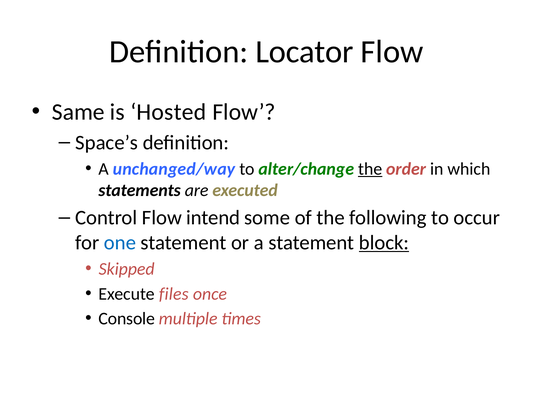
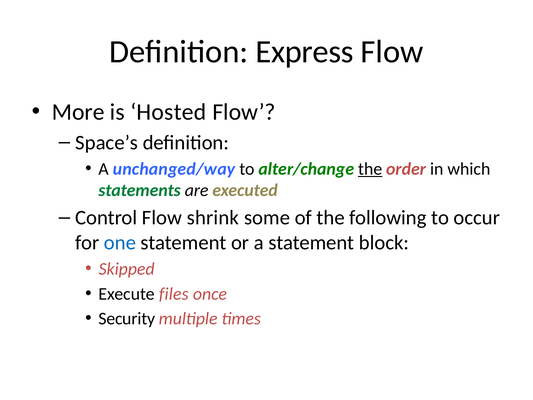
Locator: Locator -> Express
Same: Same -> More
statements colour: black -> green
intend: intend -> shrink
block underline: present -> none
Console: Console -> Security
